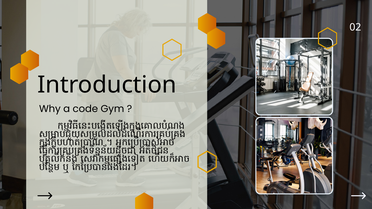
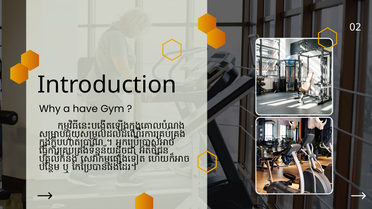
code: code -> have
